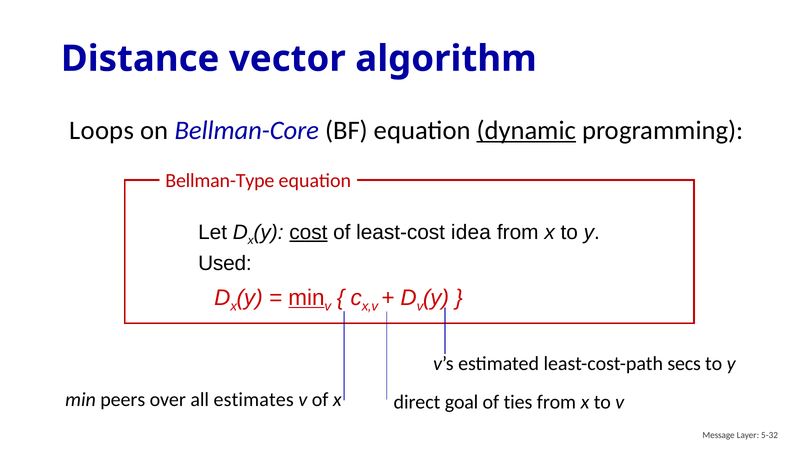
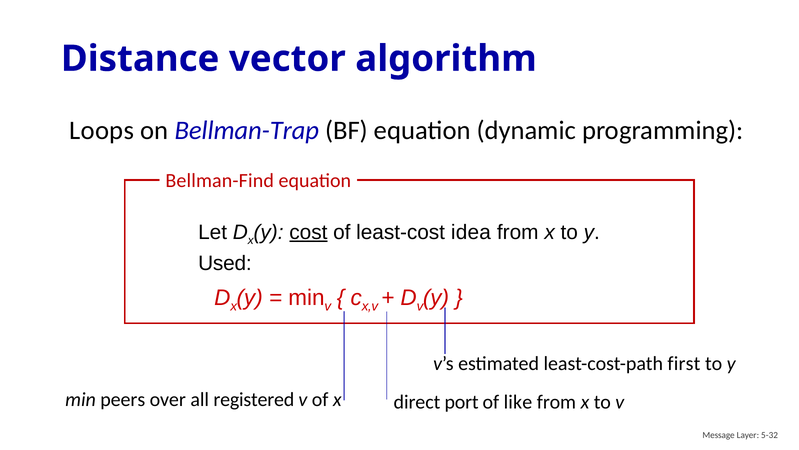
Bellman-Core: Bellman-Core -> Bellman-Trap
dynamic underline: present -> none
Bellman-Type: Bellman-Type -> Bellman-Find
min at (306, 297) underline: present -> none
secs: secs -> first
estimates: estimates -> registered
goal: goal -> port
ties: ties -> like
